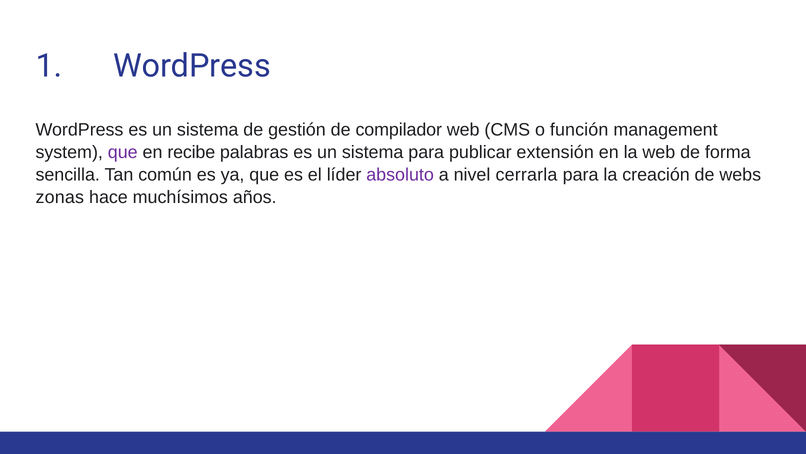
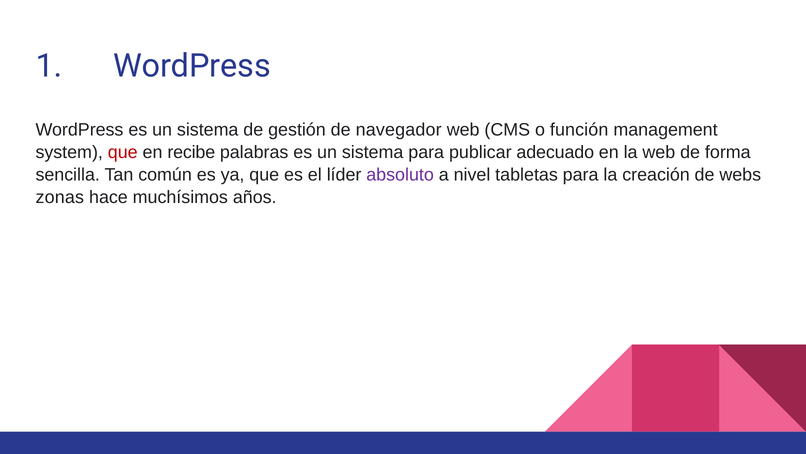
compilador: compilador -> navegador
que at (123, 152) colour: purple -> red
extensión: extensión -> adecuado
cerrarla: cerrarla -> tabletas
